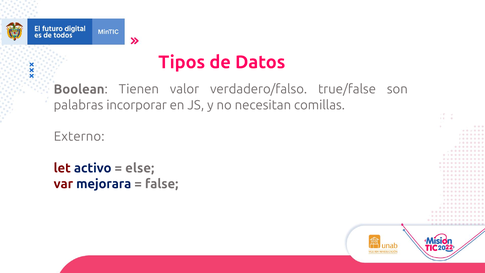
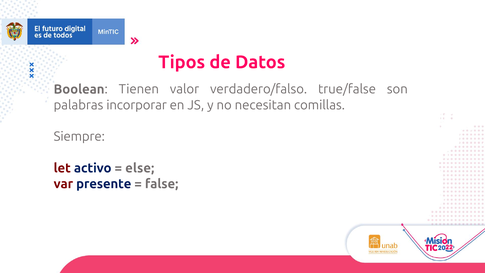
Externo: Externo -> Siempre
mejorara: mejorara -> presente
